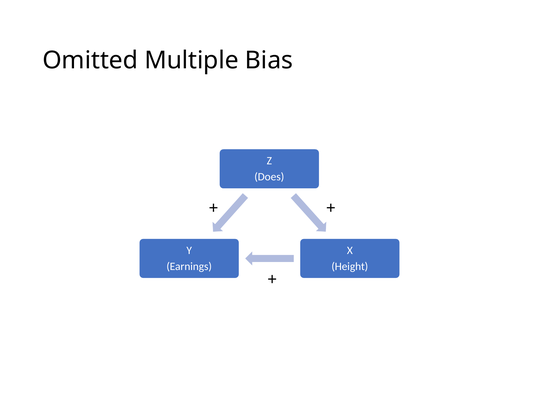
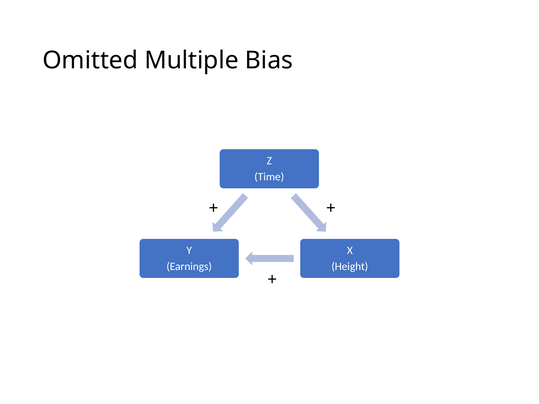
Does: Does -> Time
